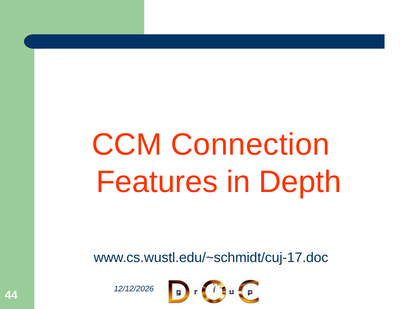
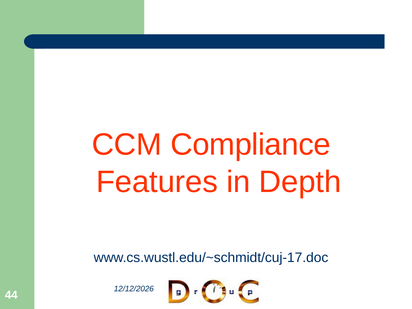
Connection: Connection -> Compliance
